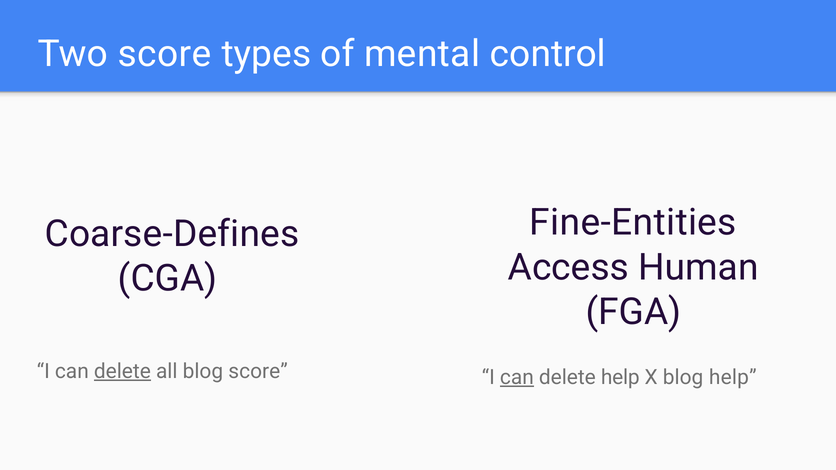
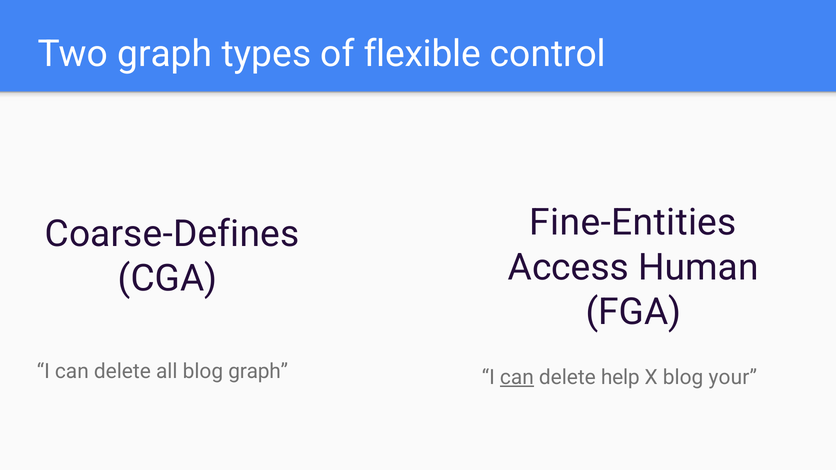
Two score: score -> graph
mental: mental -> flexible
delete at (122, 372) underline: present -> none
blog score: score -> graph
blog help: help -> your
